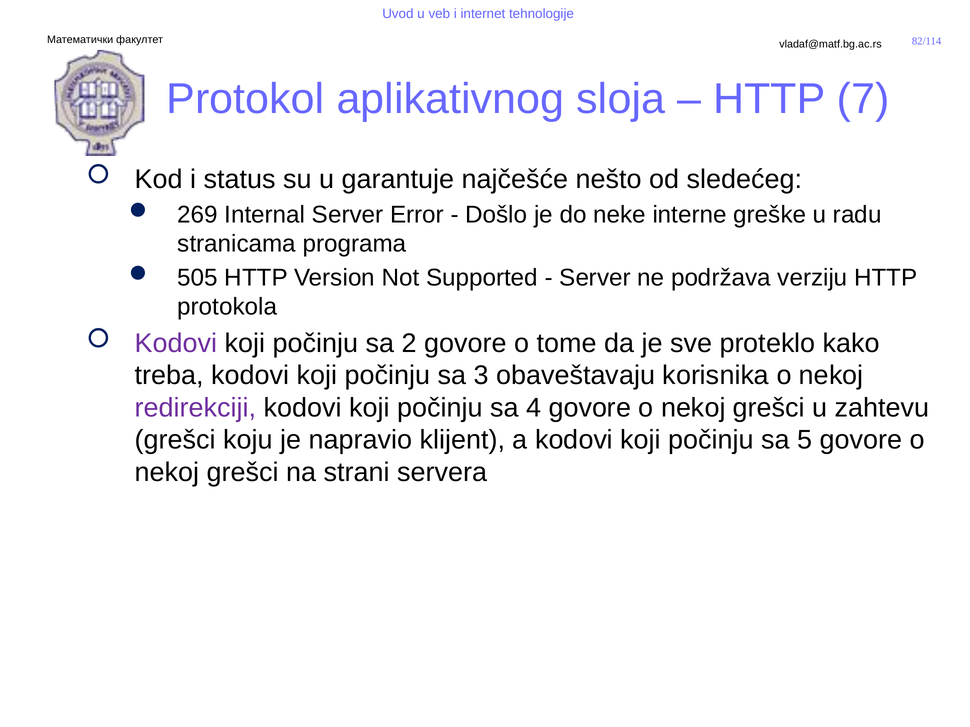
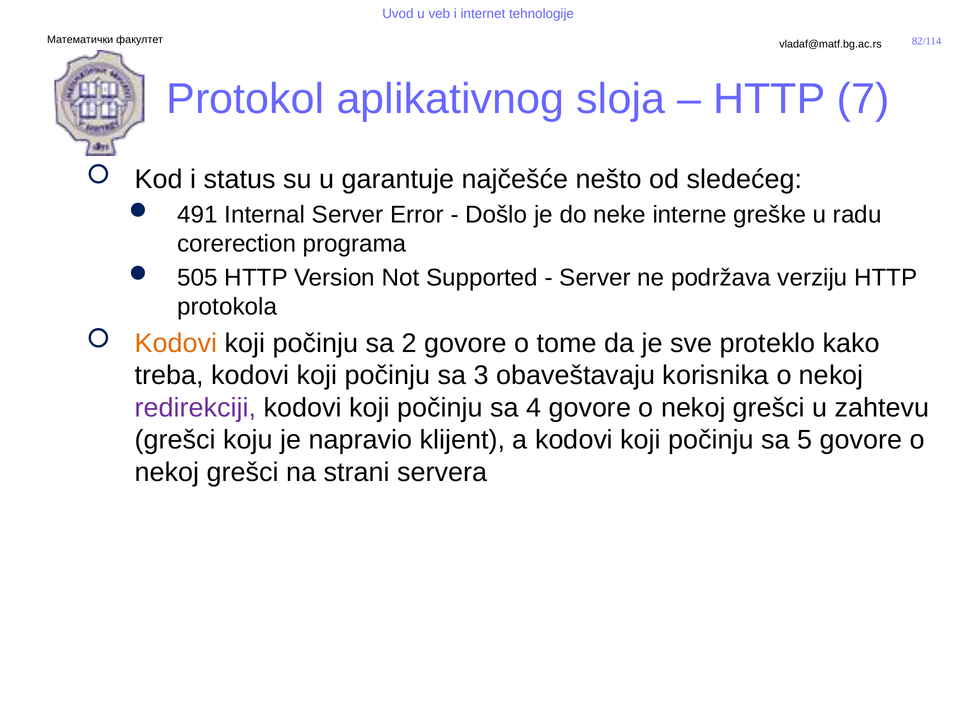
269: 269 -> 491
stranicama: stranicama -> corerection
Kodovi at (176, 343) colour: purple -> orange
